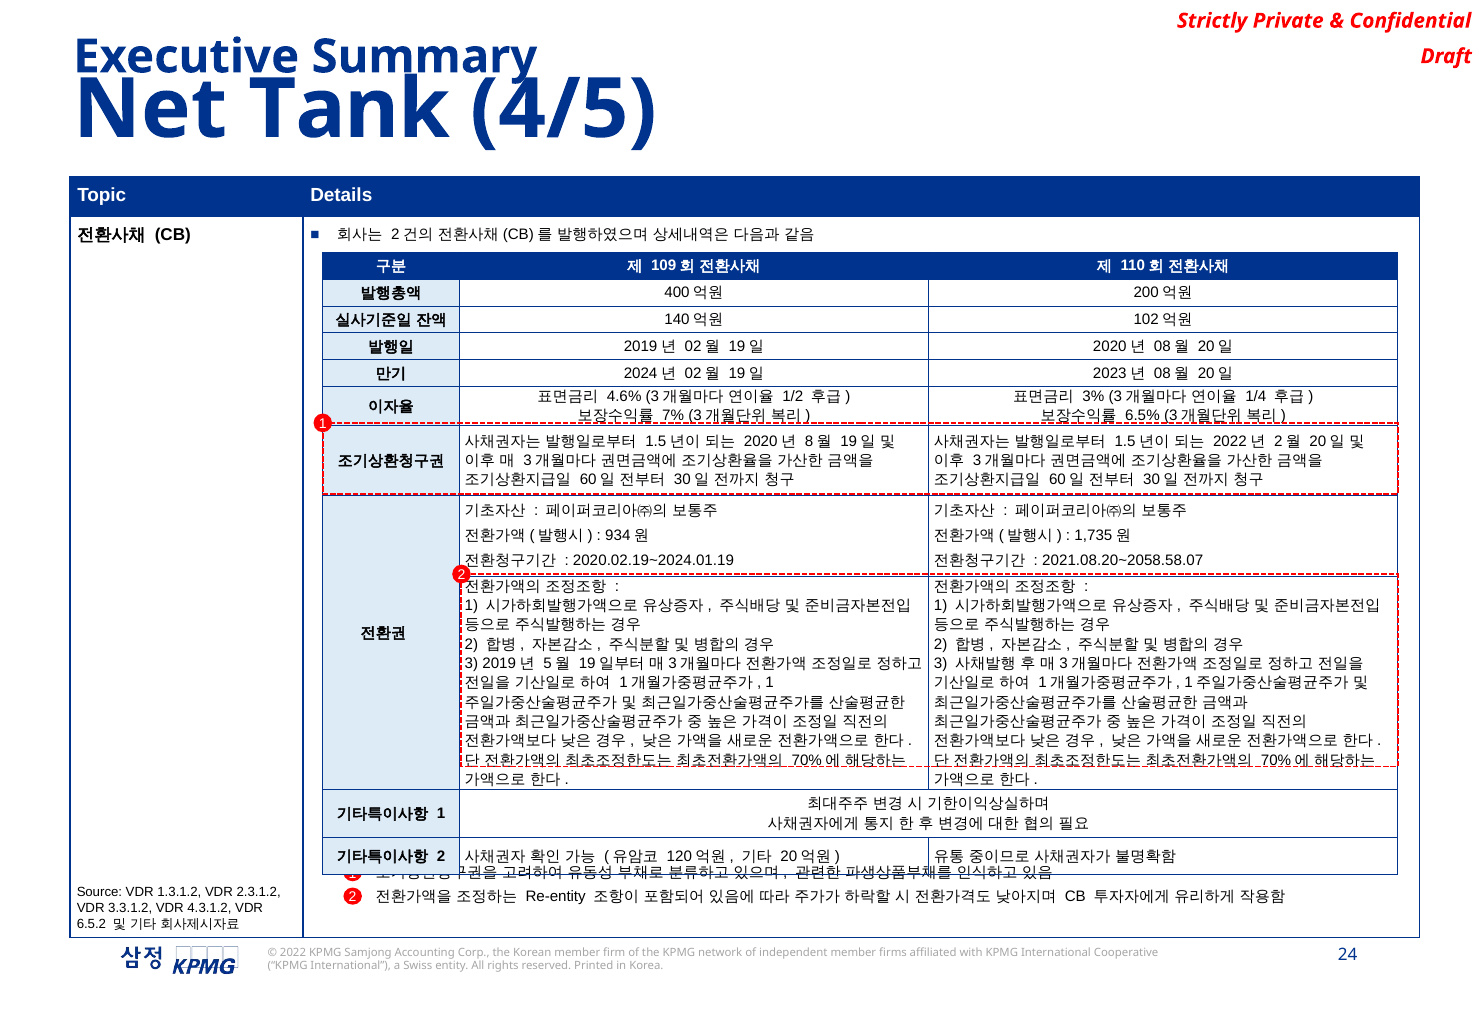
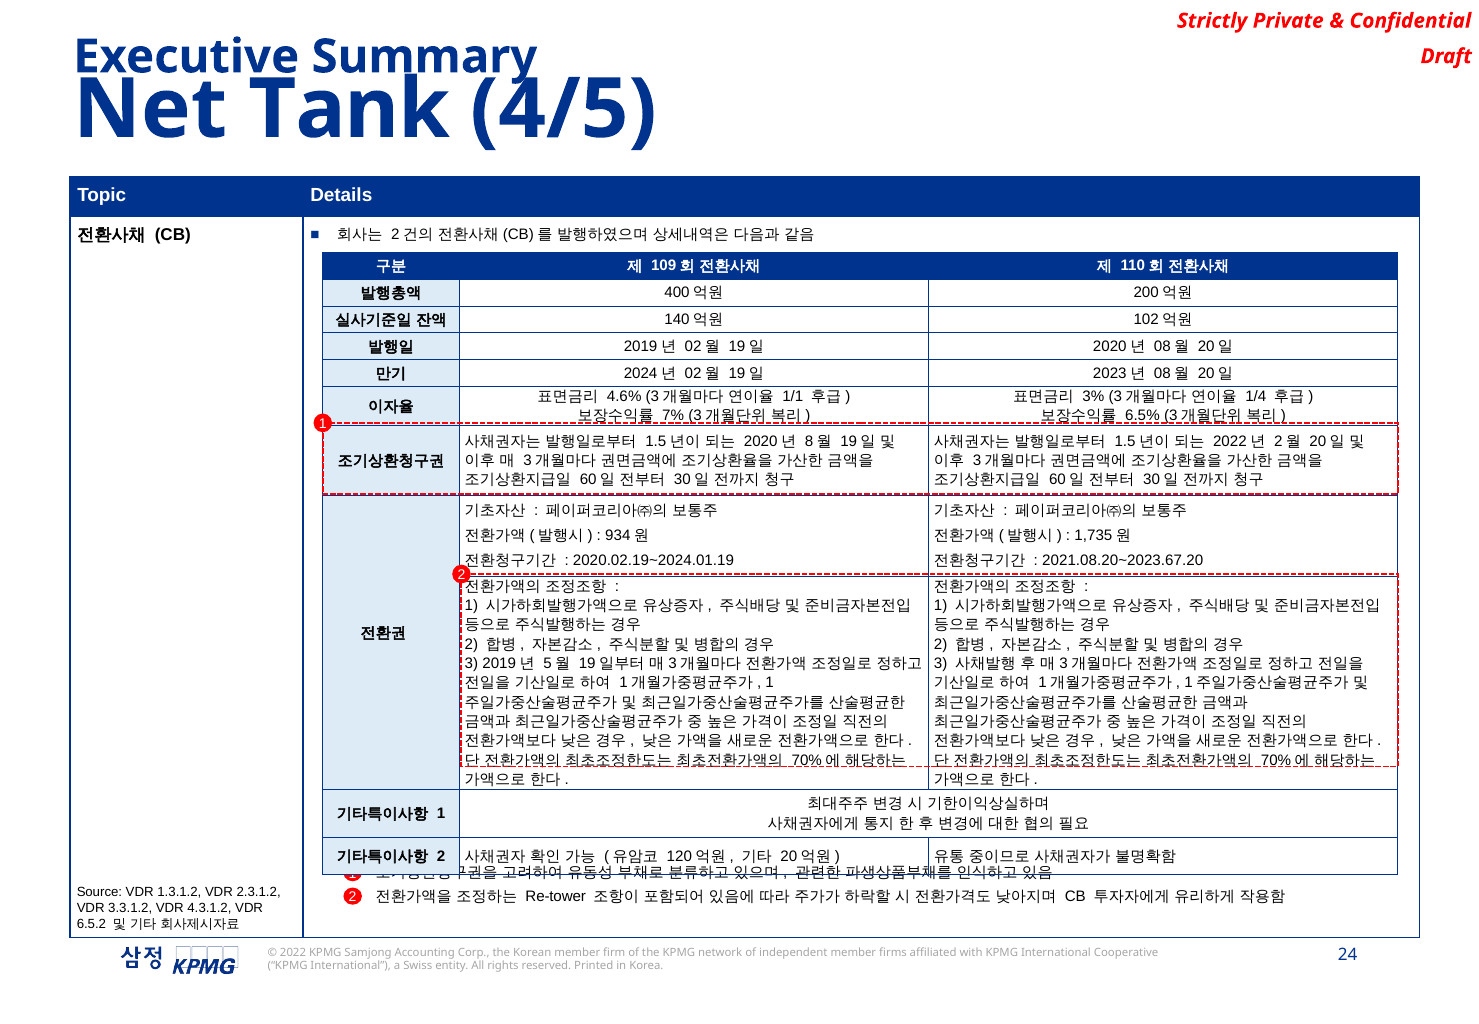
1/2: 1/2 -> 1/1
2021.08.20~2058.58.07: 2021.08.20~2058.58.07 -> 2021.08.20~2023.67.20
Re-entity: Re-entity -> Re-tower
